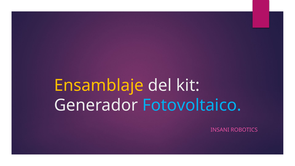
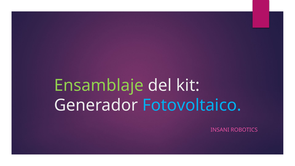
Ensamblaje colour: yellow -> light green
